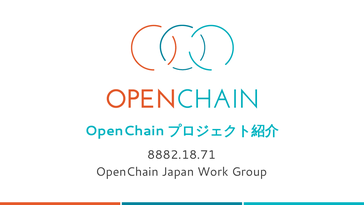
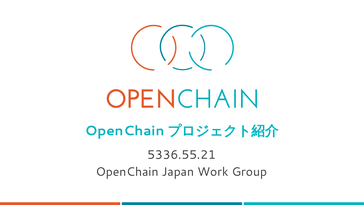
8882.18.71: 8882.18.71 -> 5336.55.21
